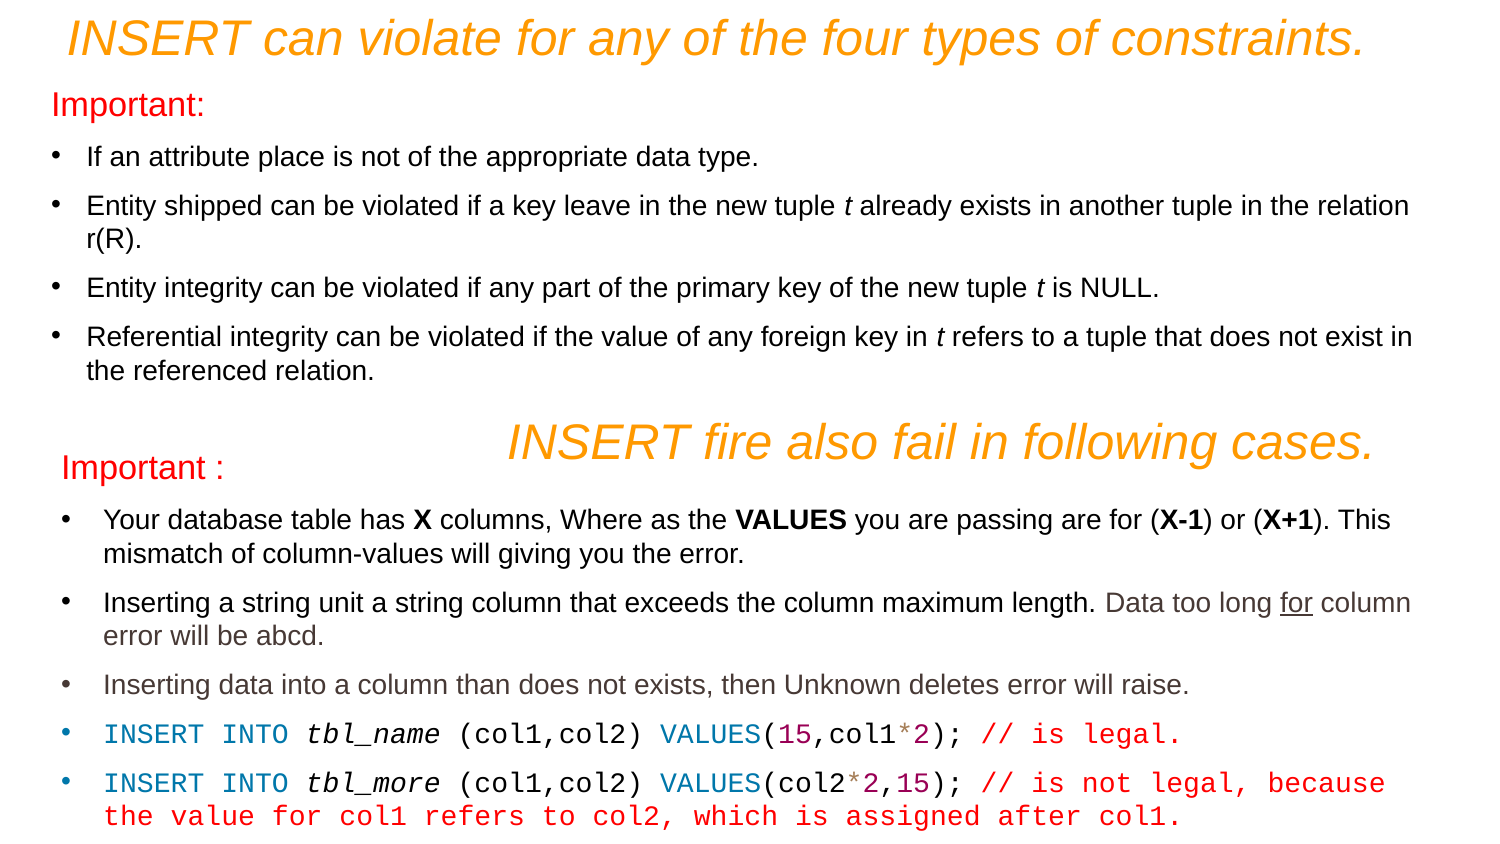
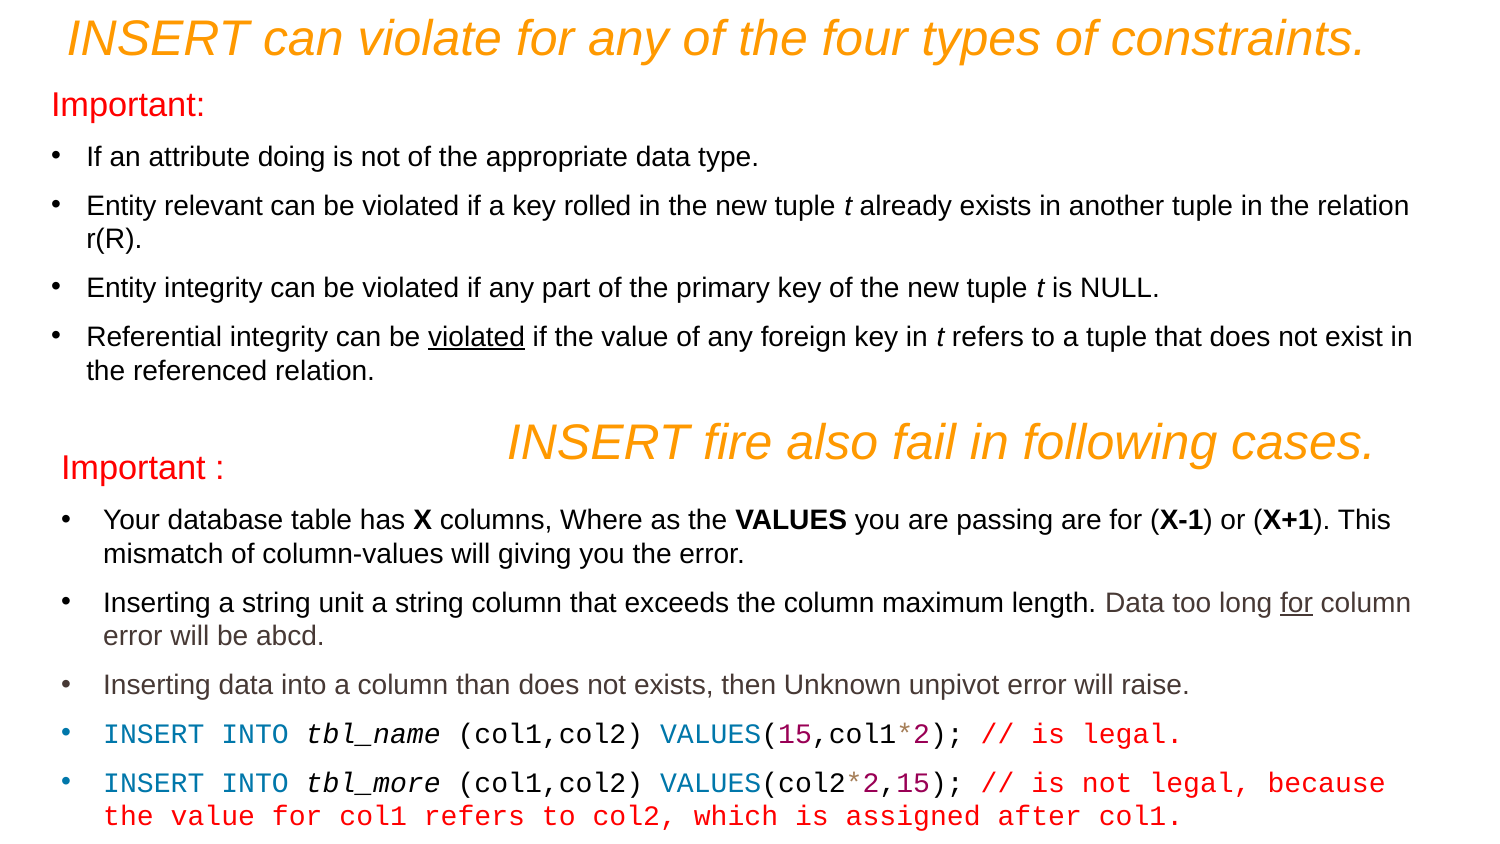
place: place -> doing
shipped: shipped -> relevant
leave: leave -> rolled
violated at (477, 337) underline: none -> present
deletes: deletes -> unpivot
